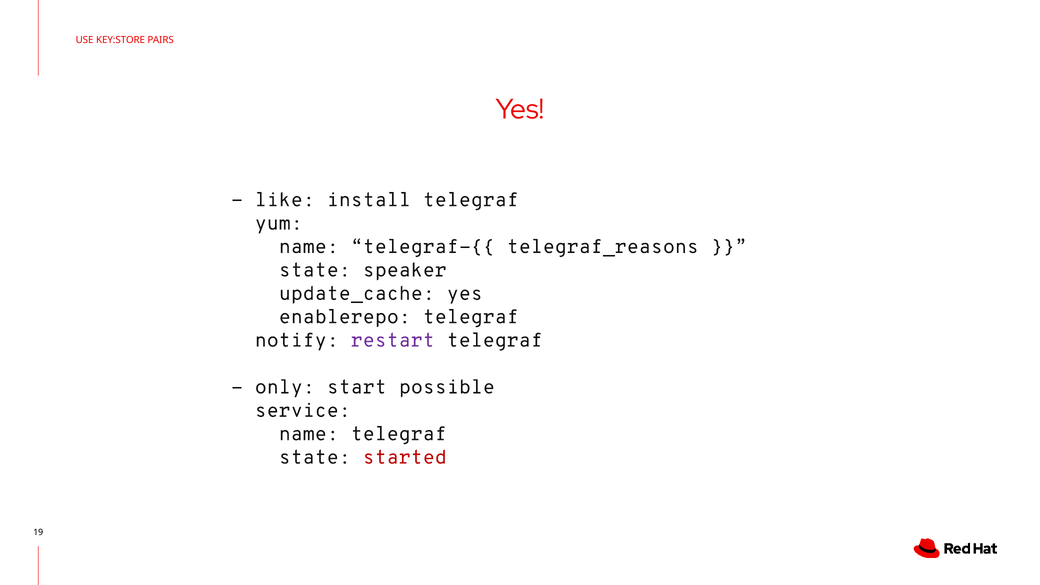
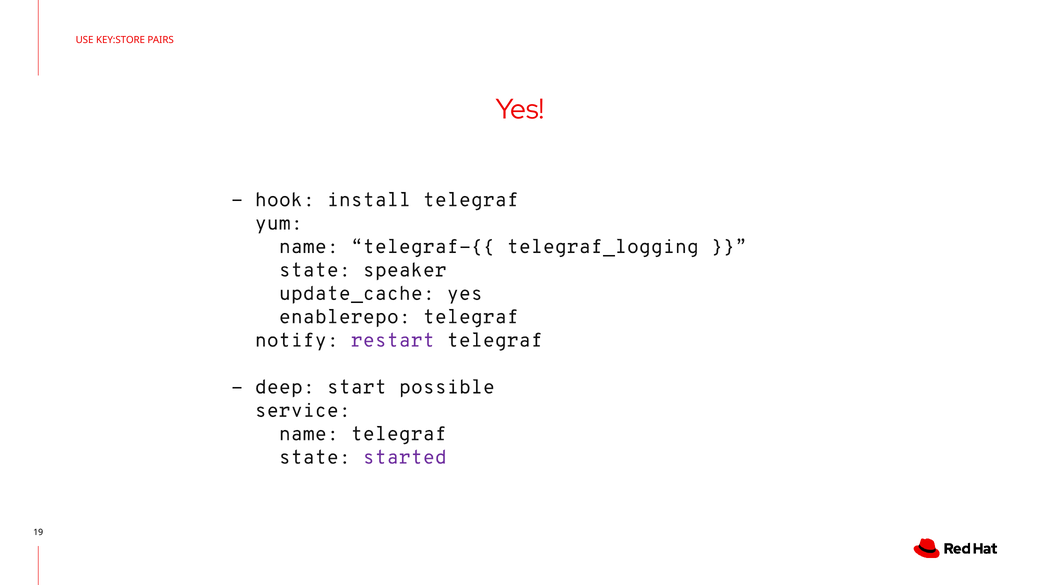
like: like -> hook
telegraf_reasons: telegraf_reasons -> telegraf_logging
only: only -> deep
started colour: red -> purple
